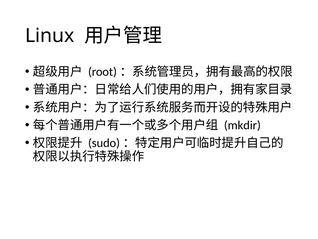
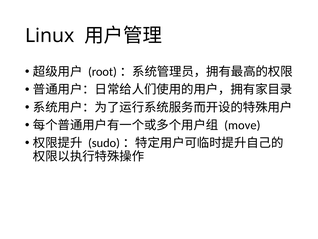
mkdir: mkdir -> move
